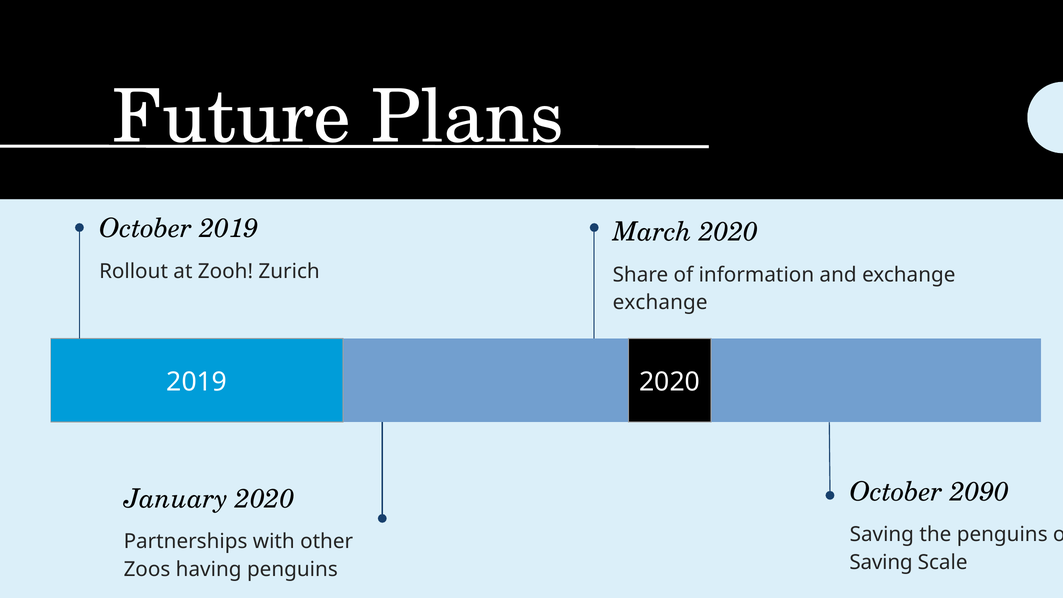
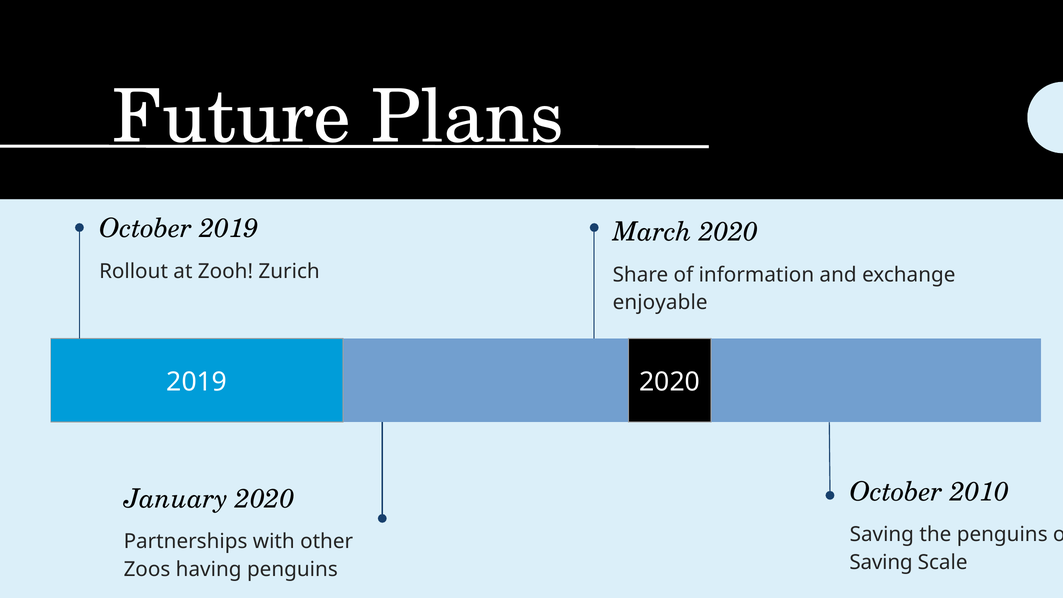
exchange at (660, 303): exchange -> enjoyable
2090: 2090 -> 2010
